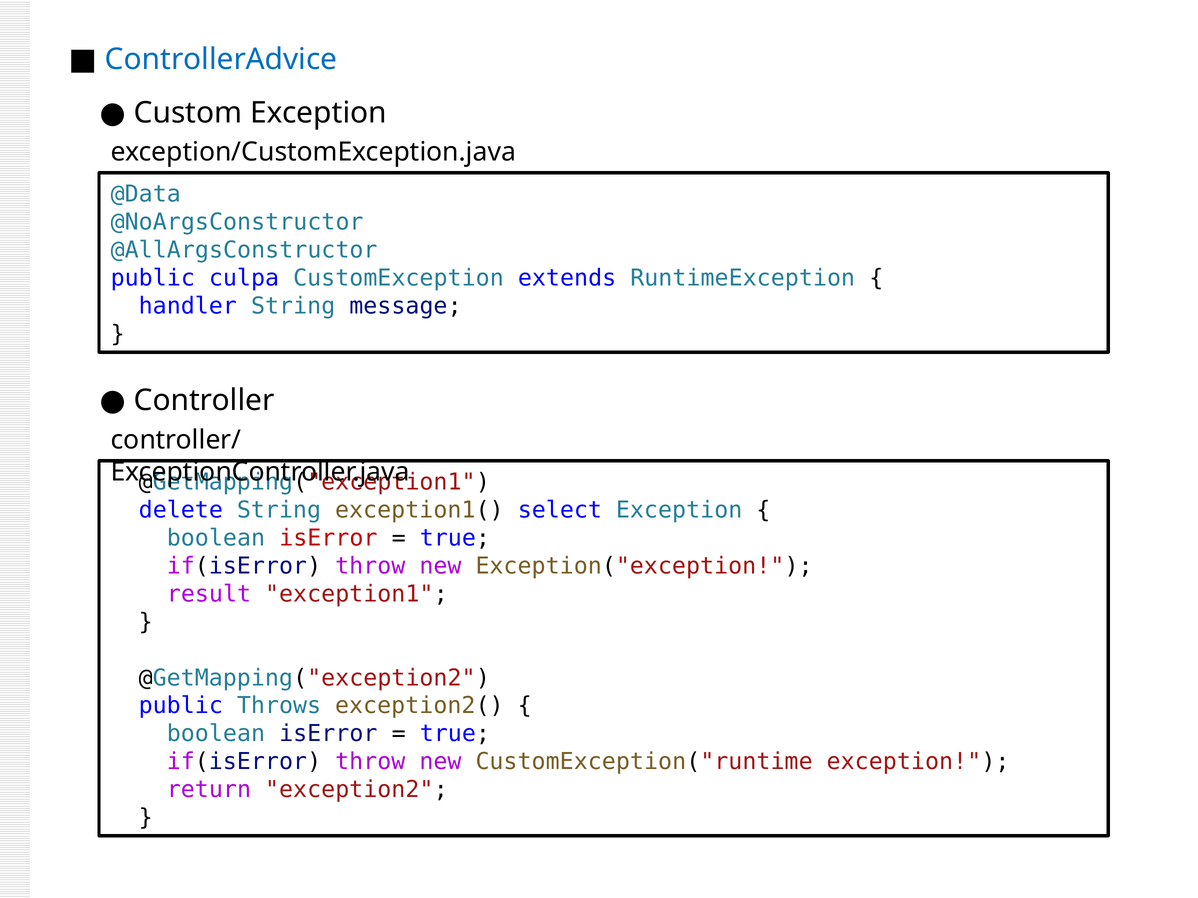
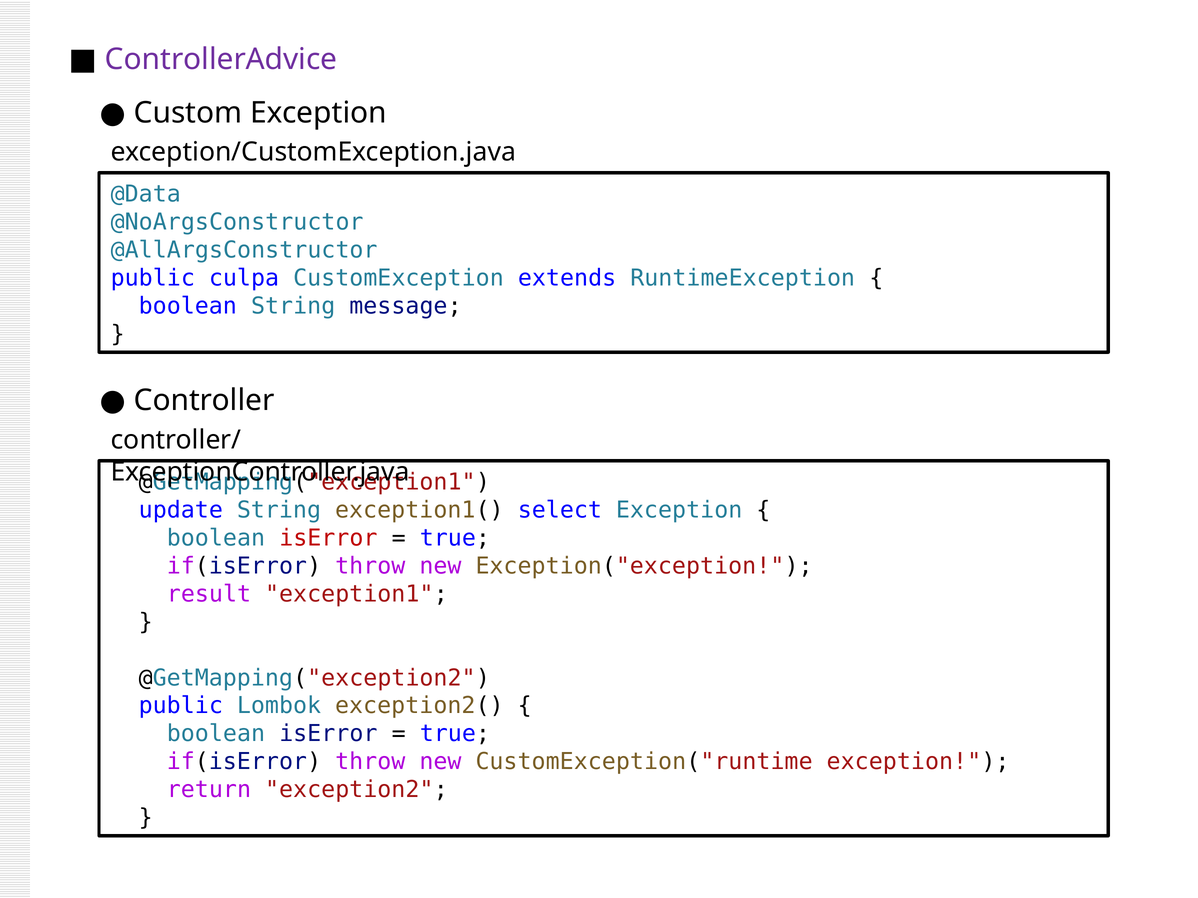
ControllerAdvice colour: blue -> purple
handler at (188, 306): handler -> boolean
delete: delete -> update
Throws: Throws -> Lombok
